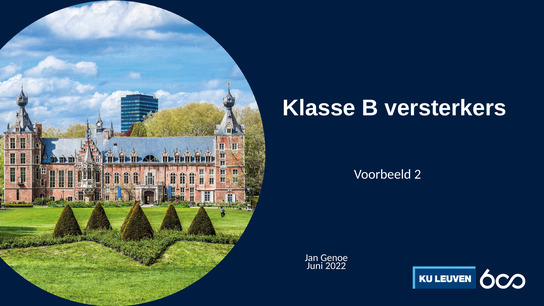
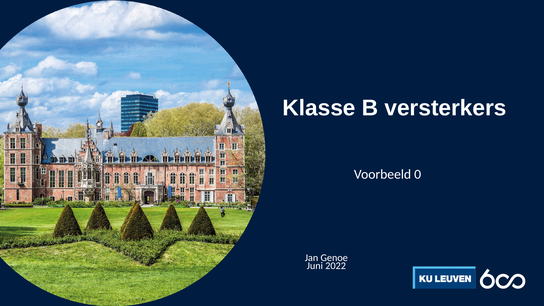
2: 2 -> 0
